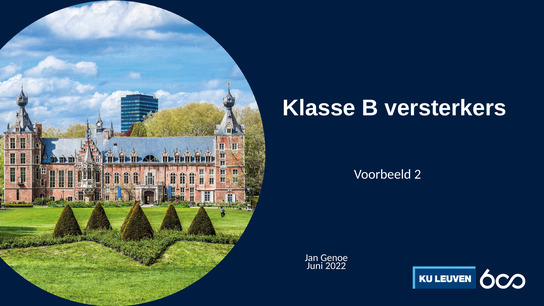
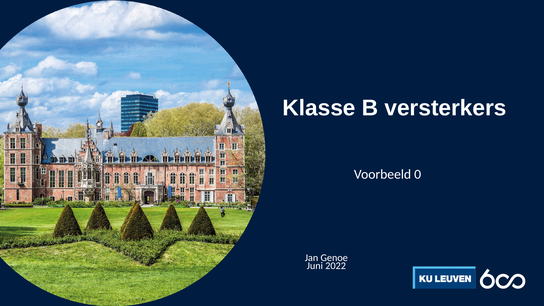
2: 2 -> 0
